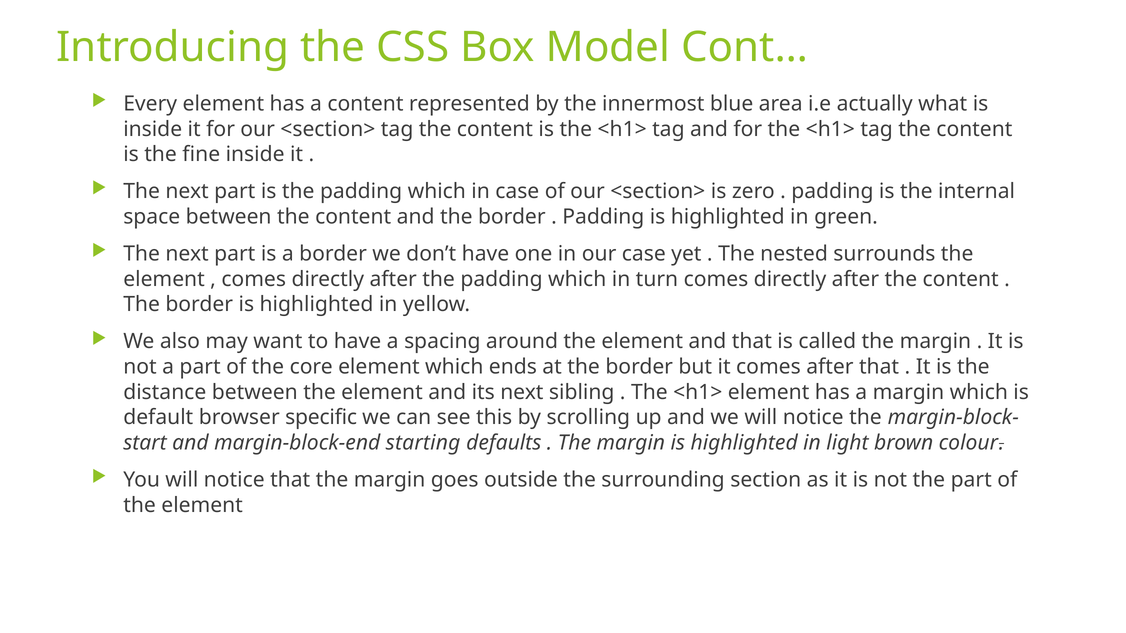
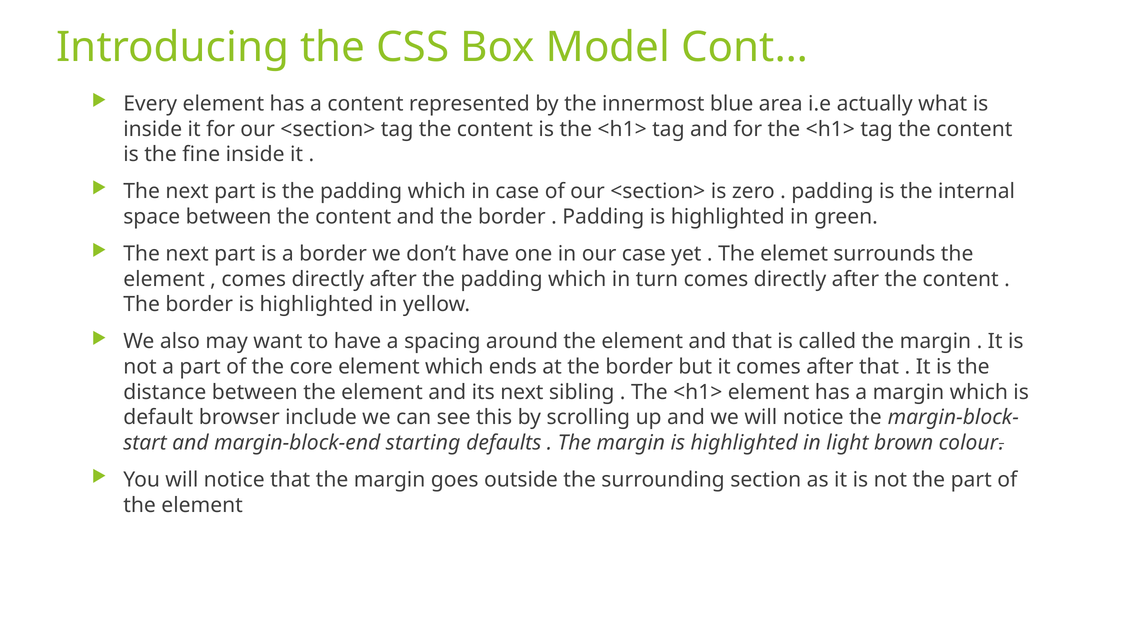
nested: nested -> elemet
specific: specific -> include
